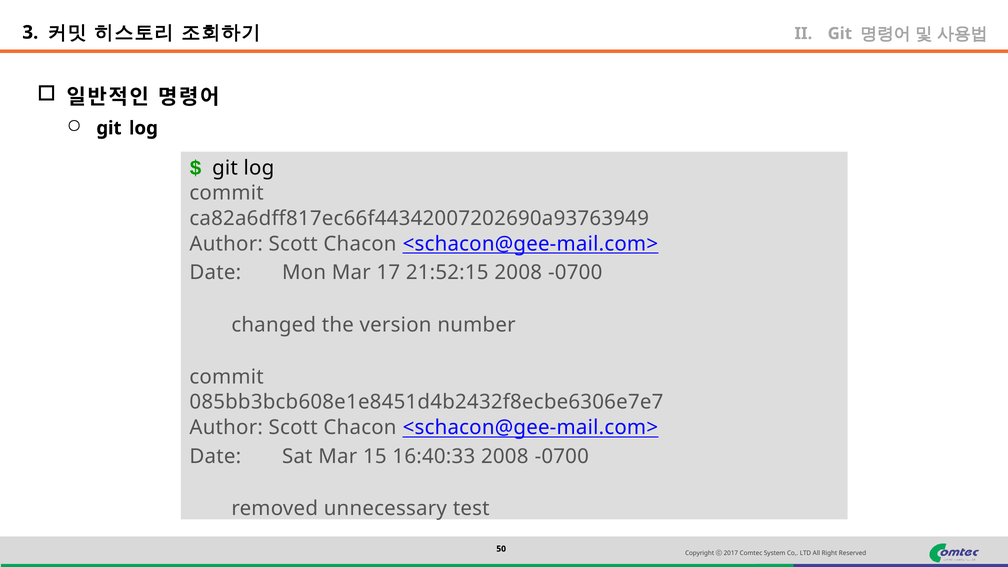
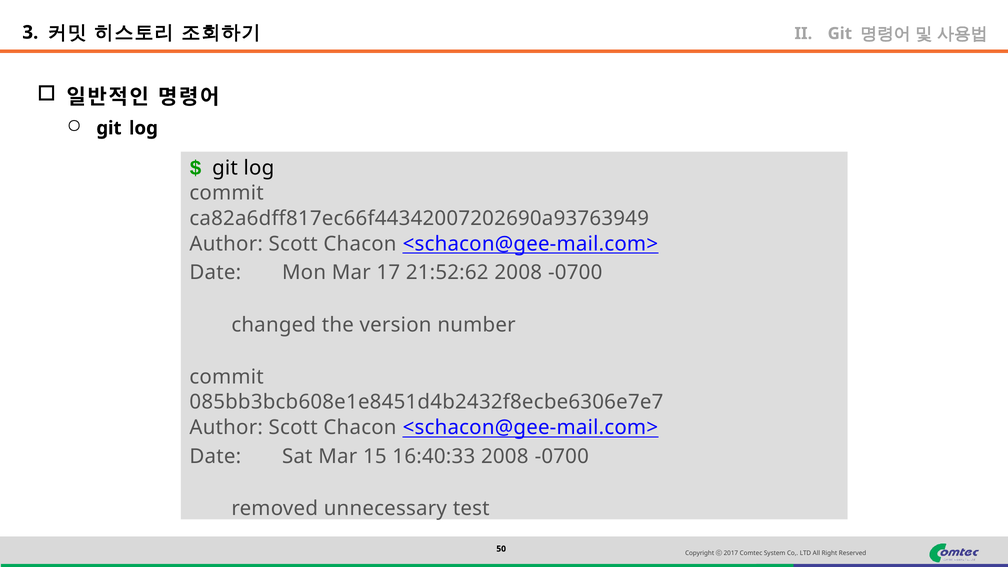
21:52:15: 21:52:15 -> 21:52:62
